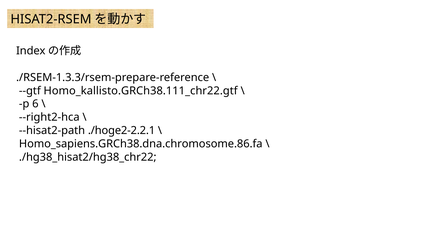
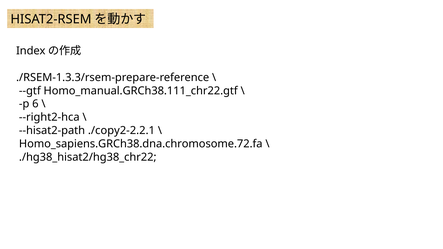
Homo_kallisto.GRCh38.111_chr22.gtf: Homo_kallisto.GRCh38.111_chr22.gtf -> Homo_manual.GRCh38.111_chr22.gtf
./hoge2-2.2.1: ./hoge2-2.2.1 -> ./copy2-2.2.1
Homo_sapiens.GRCh38.dna.chromosome.86.fa: Homo_sapiens.GRCh38.dna.chromosome.86.fa -> Homo_sapiens.GRCh38.dna.chromosome.72.fa
